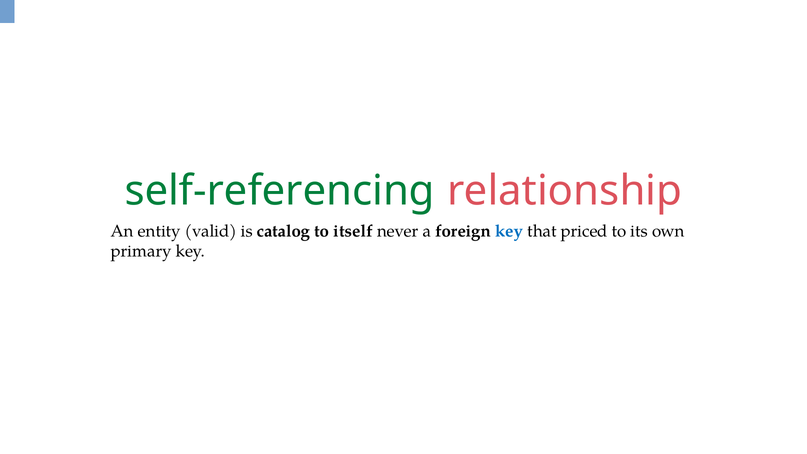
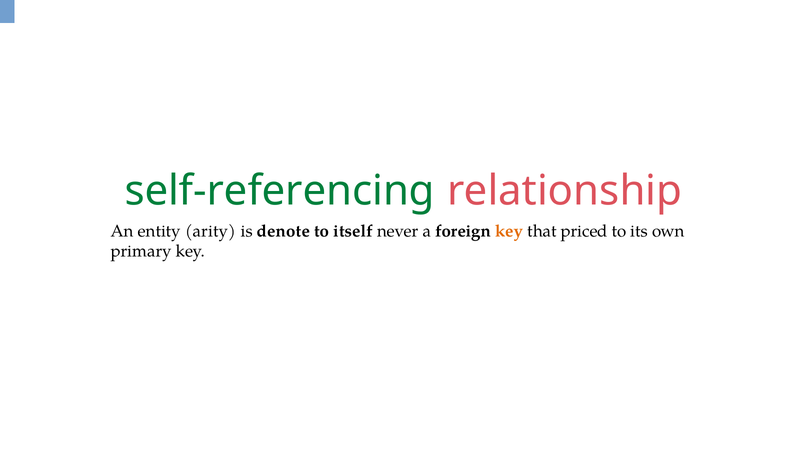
valid: valid -> arity
catalog: catalog -> denote
key at (509, 231) colour: blue -> orange
